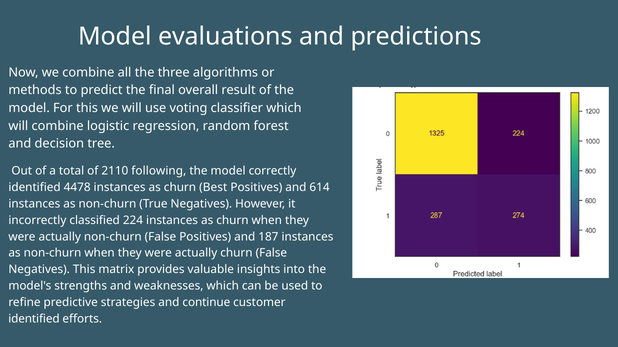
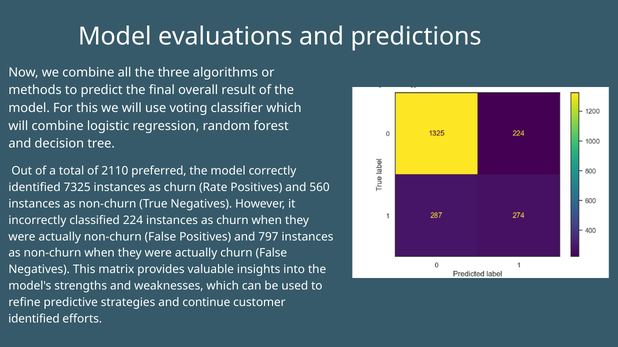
following: following -> preferred
4478: 4478 -> 7325
Best: Best -> Rate
614: 614 -> 560
187: 187 -> 797
